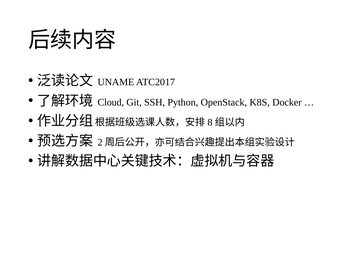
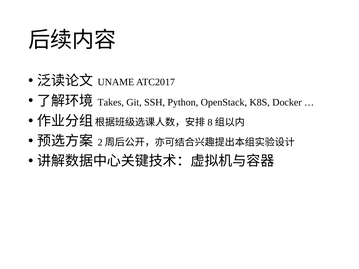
Cloud: Cloud -> Takes
